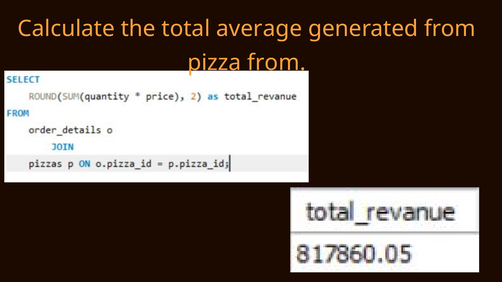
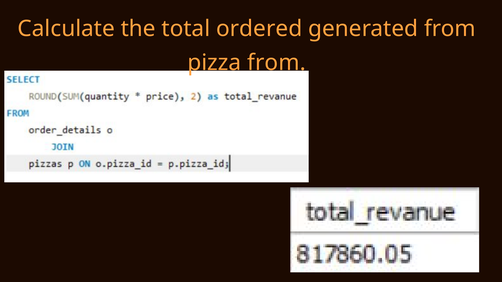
average: average -> ordered
